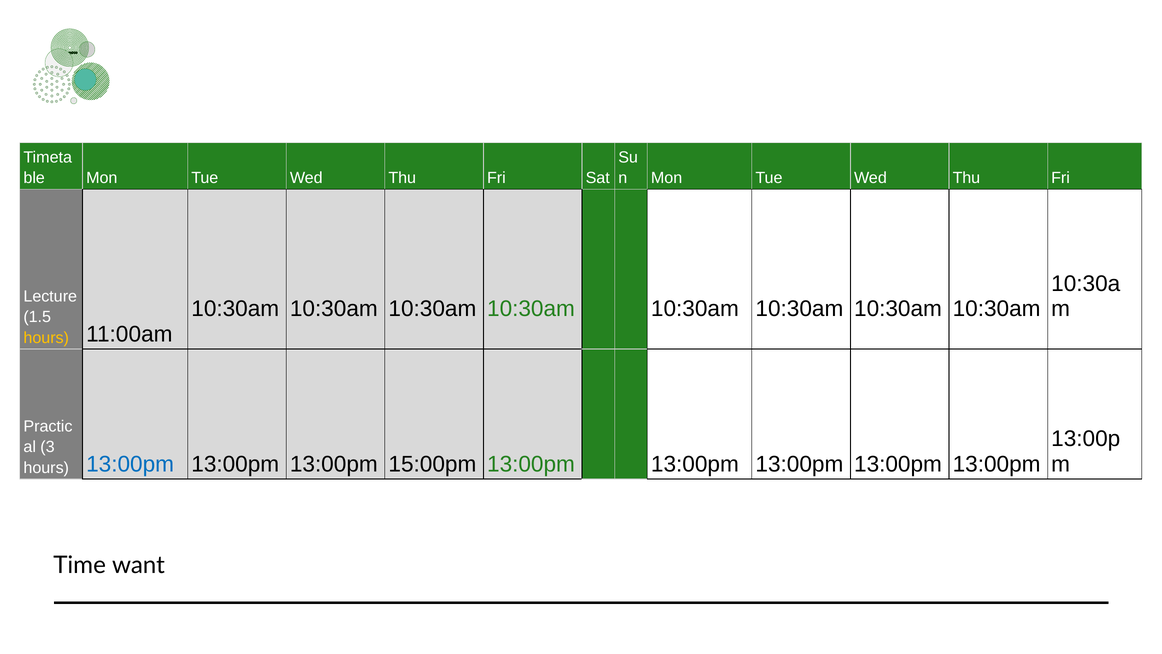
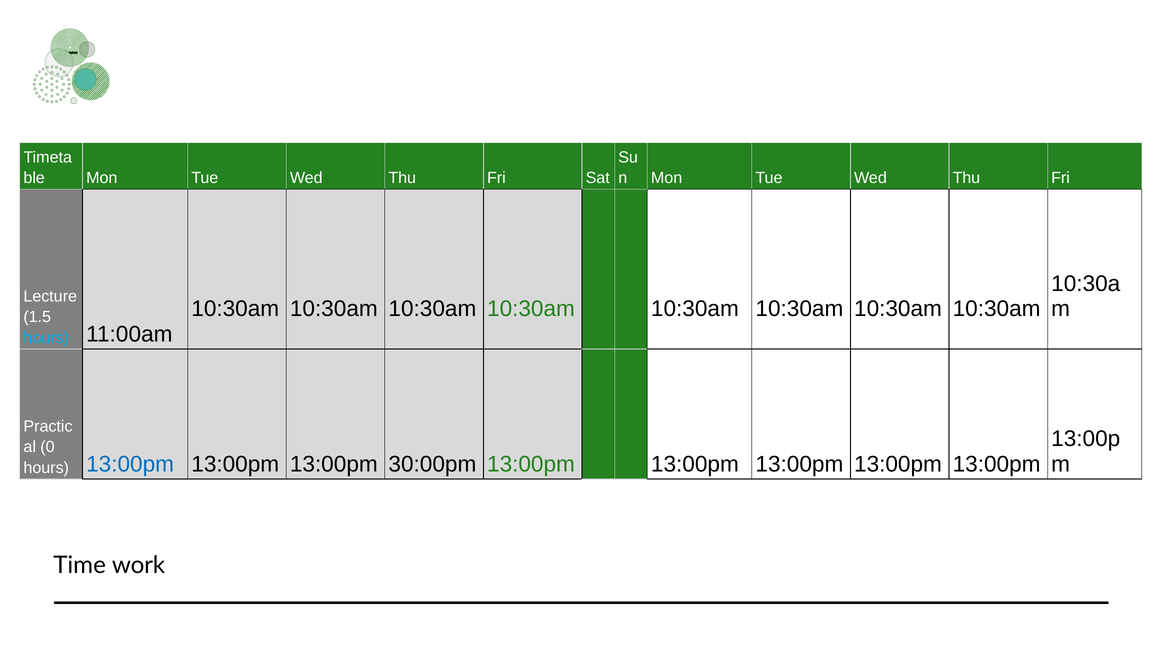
hours at (46, 338) colour: yellow -> light blue
3: 3 -> 0
15:00pm: 15:00pm -> 30:00pm
want: want -> work
